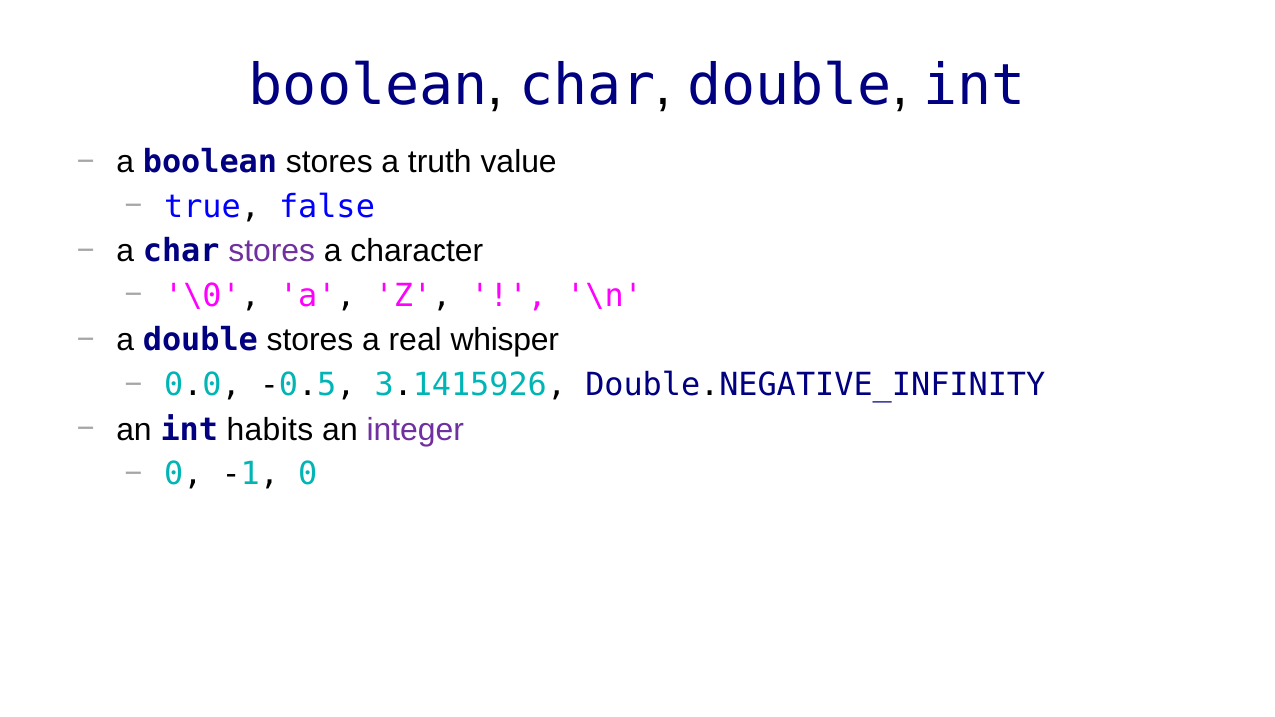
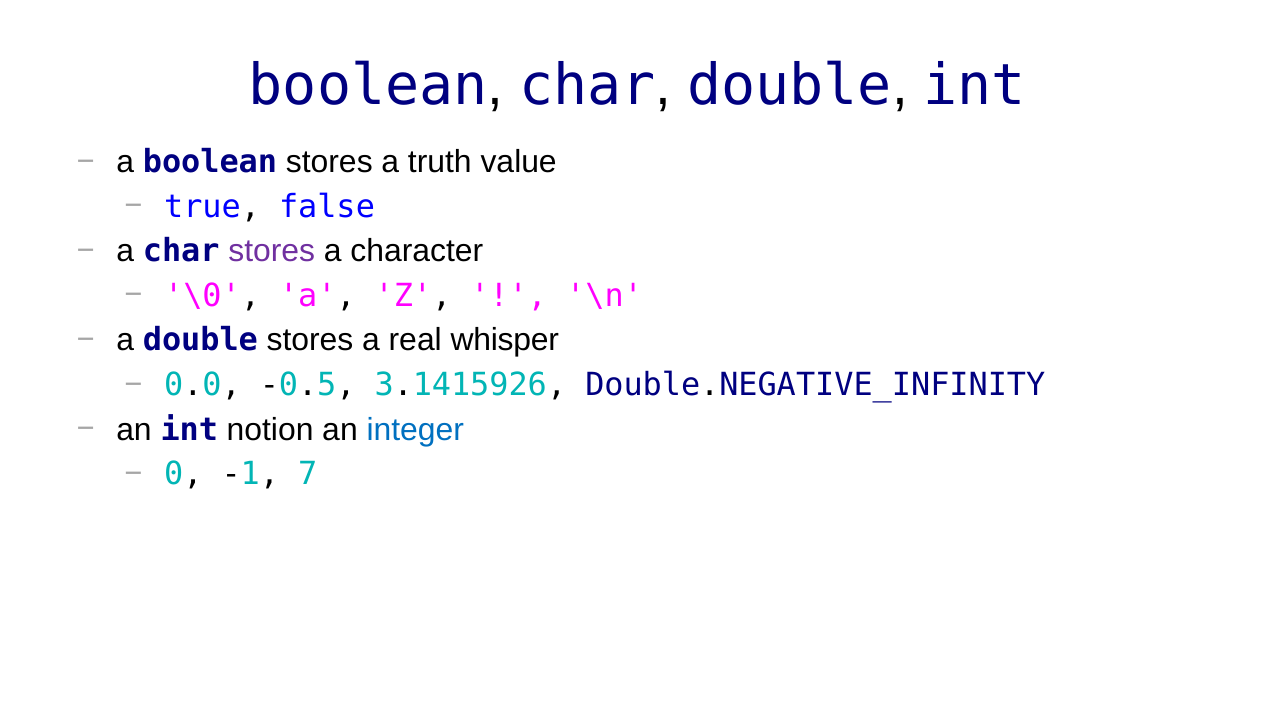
habits: habits -> notion
integer colour: purple -> blue
-1 0: 0 -> 7
